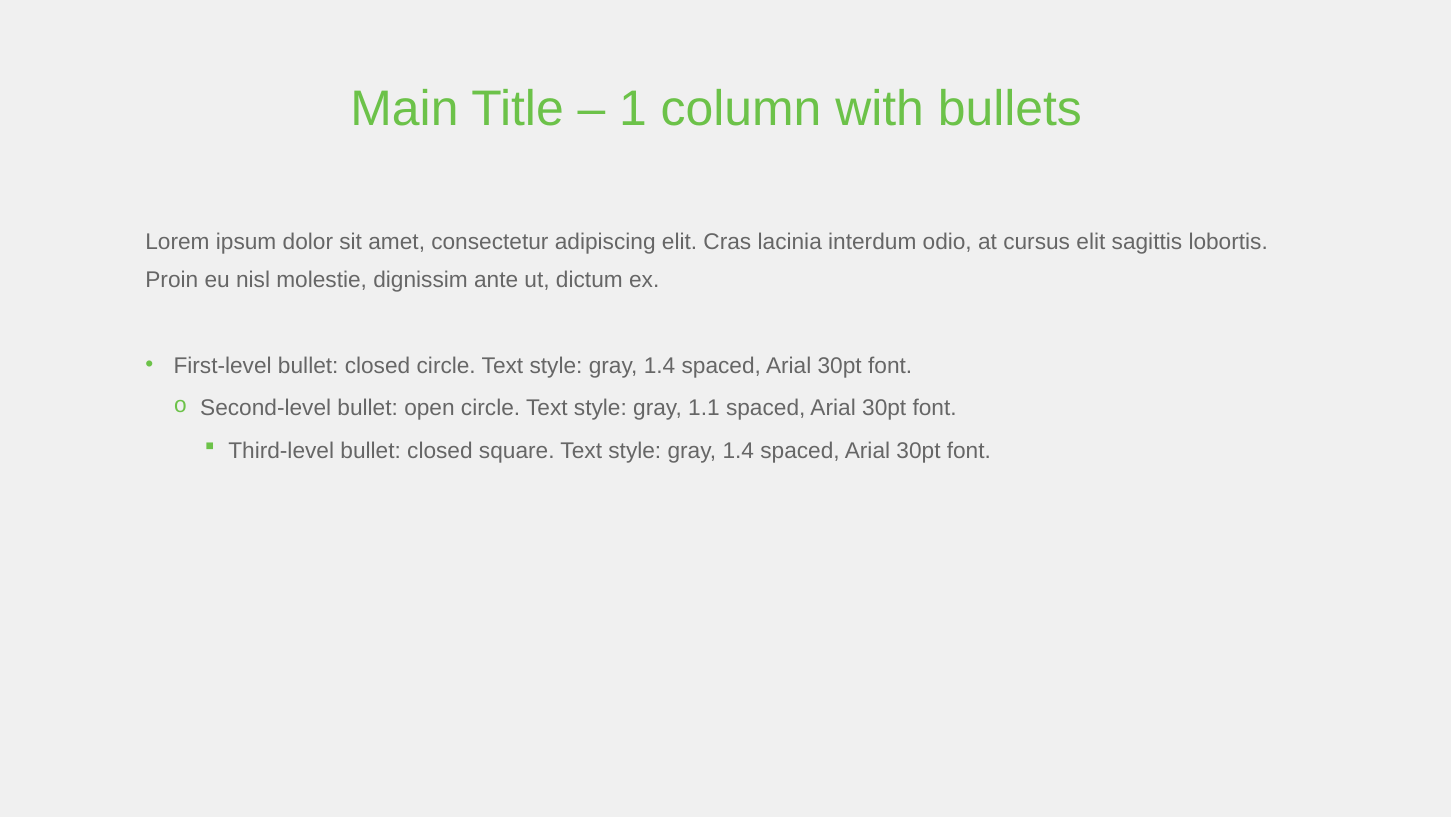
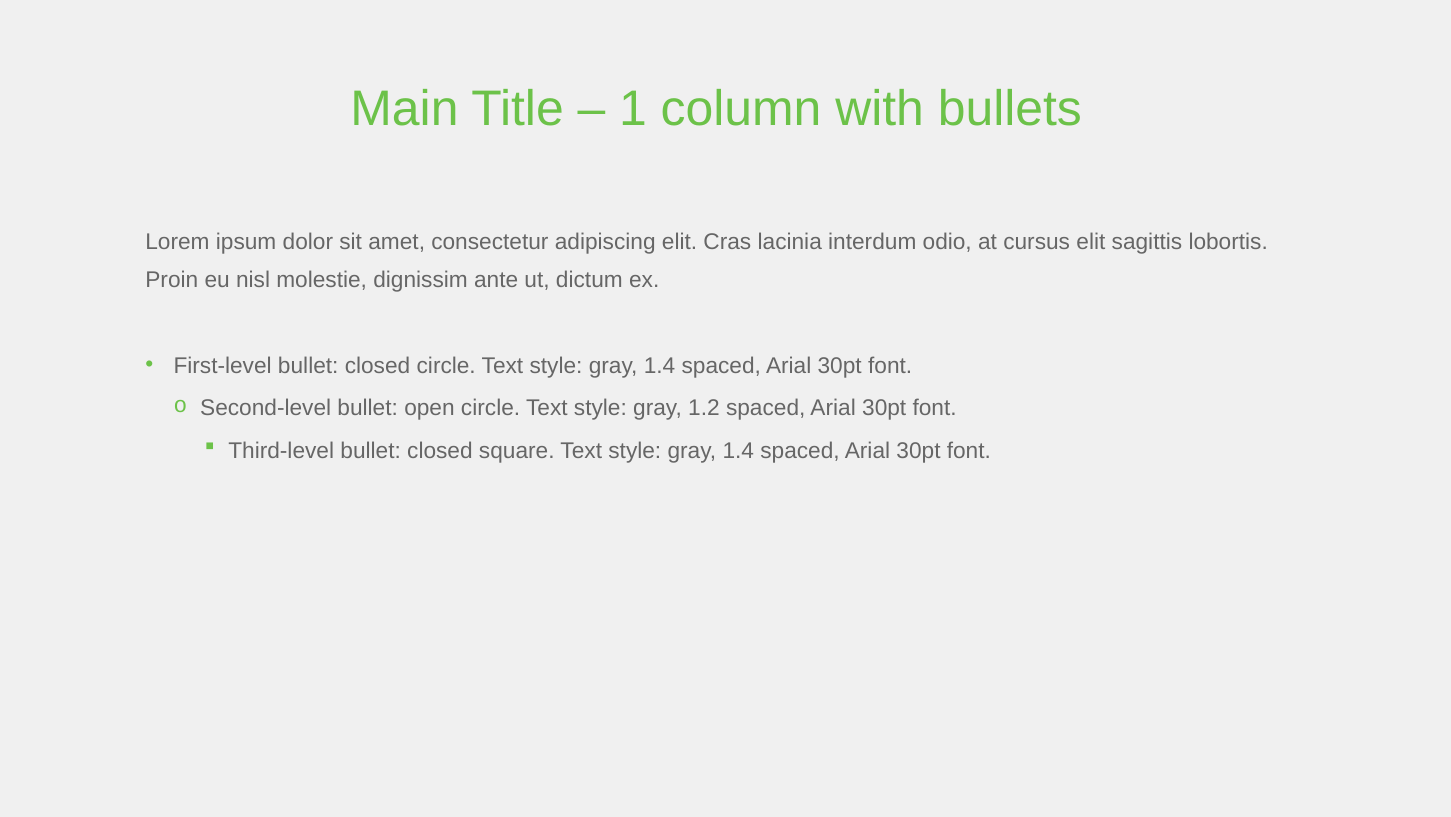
1.1: 1.1 -> 1.2
